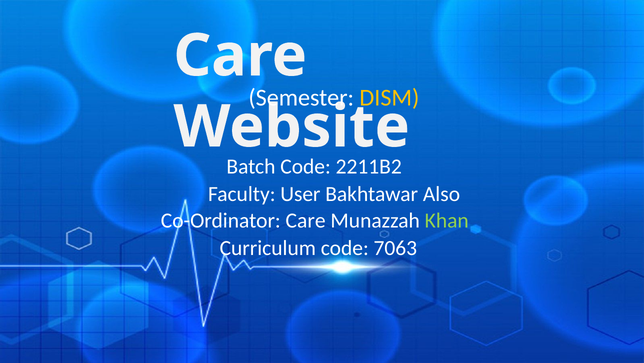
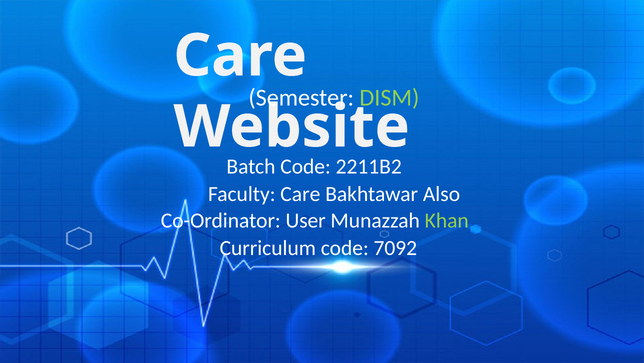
DISM colour: yellow -> light green
Faculty User: User -> Care
Co-Ordinator Care: Care -> User
7063: 7063 -> 7092
